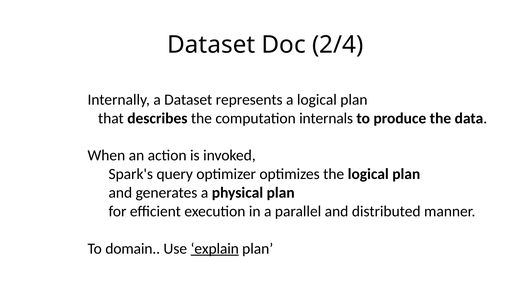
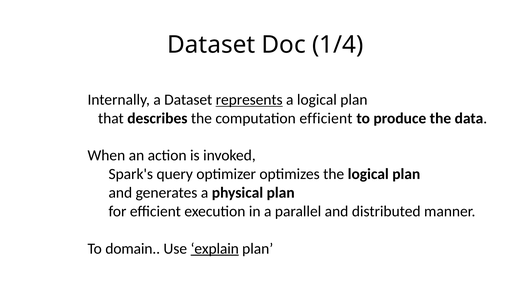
2/4: 2/4 -> 1/4
represents underline: none -> present
computation internals: internals -> efficient
